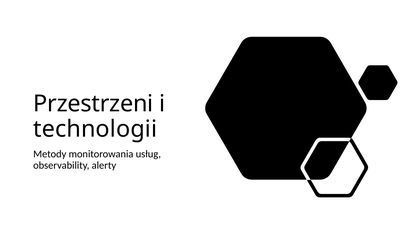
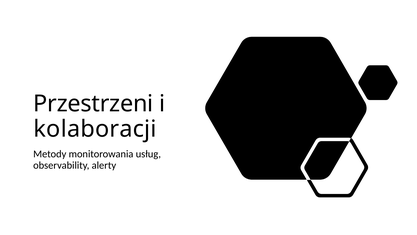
technologii: technologii -> kolaboracji
